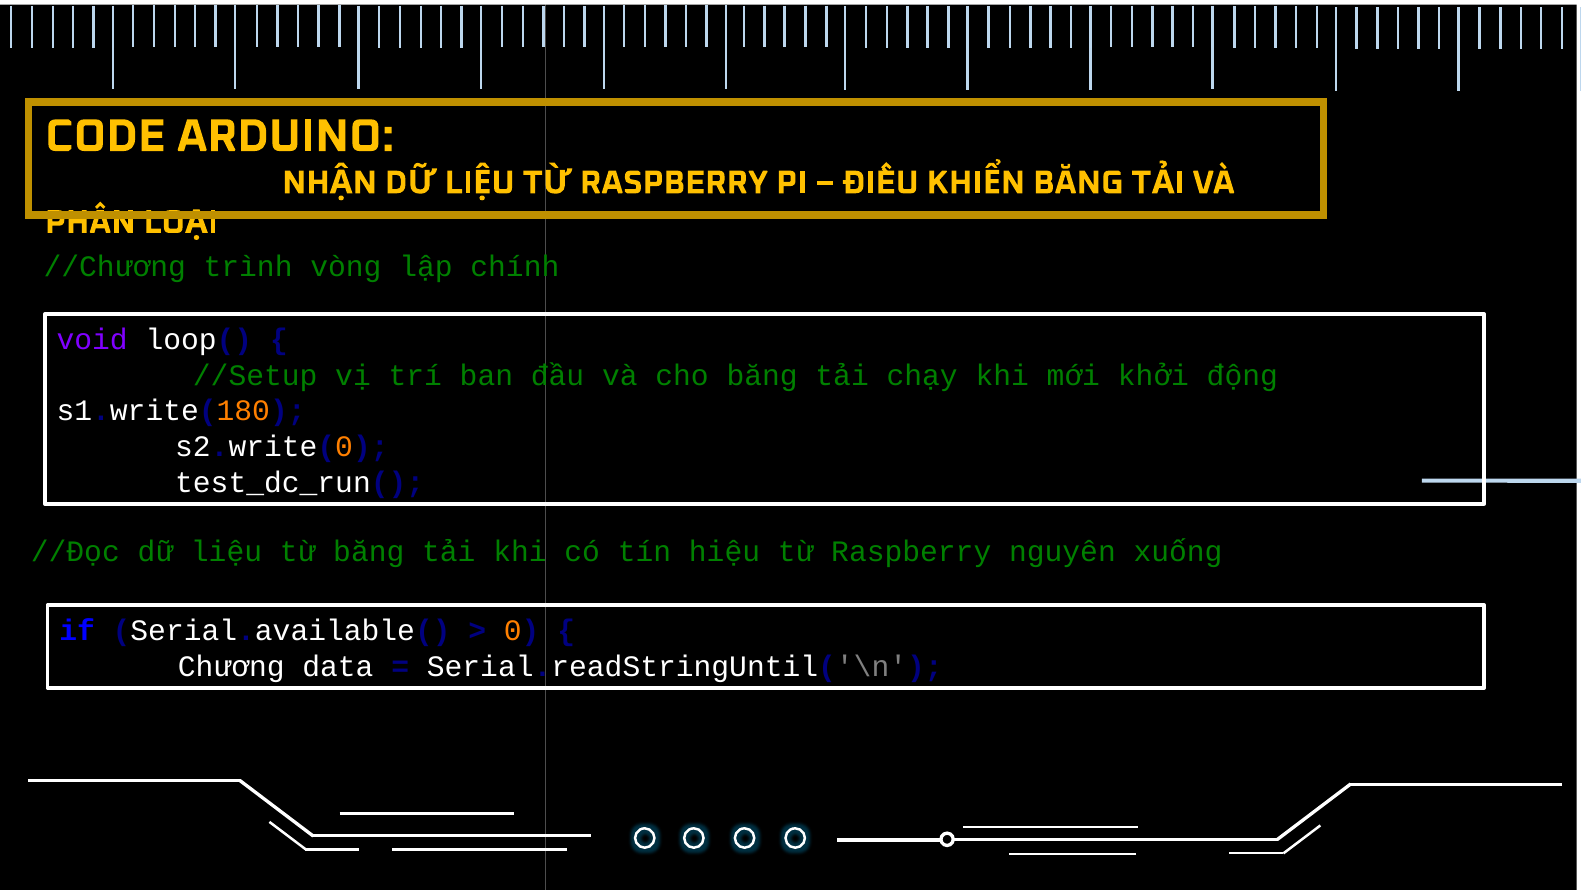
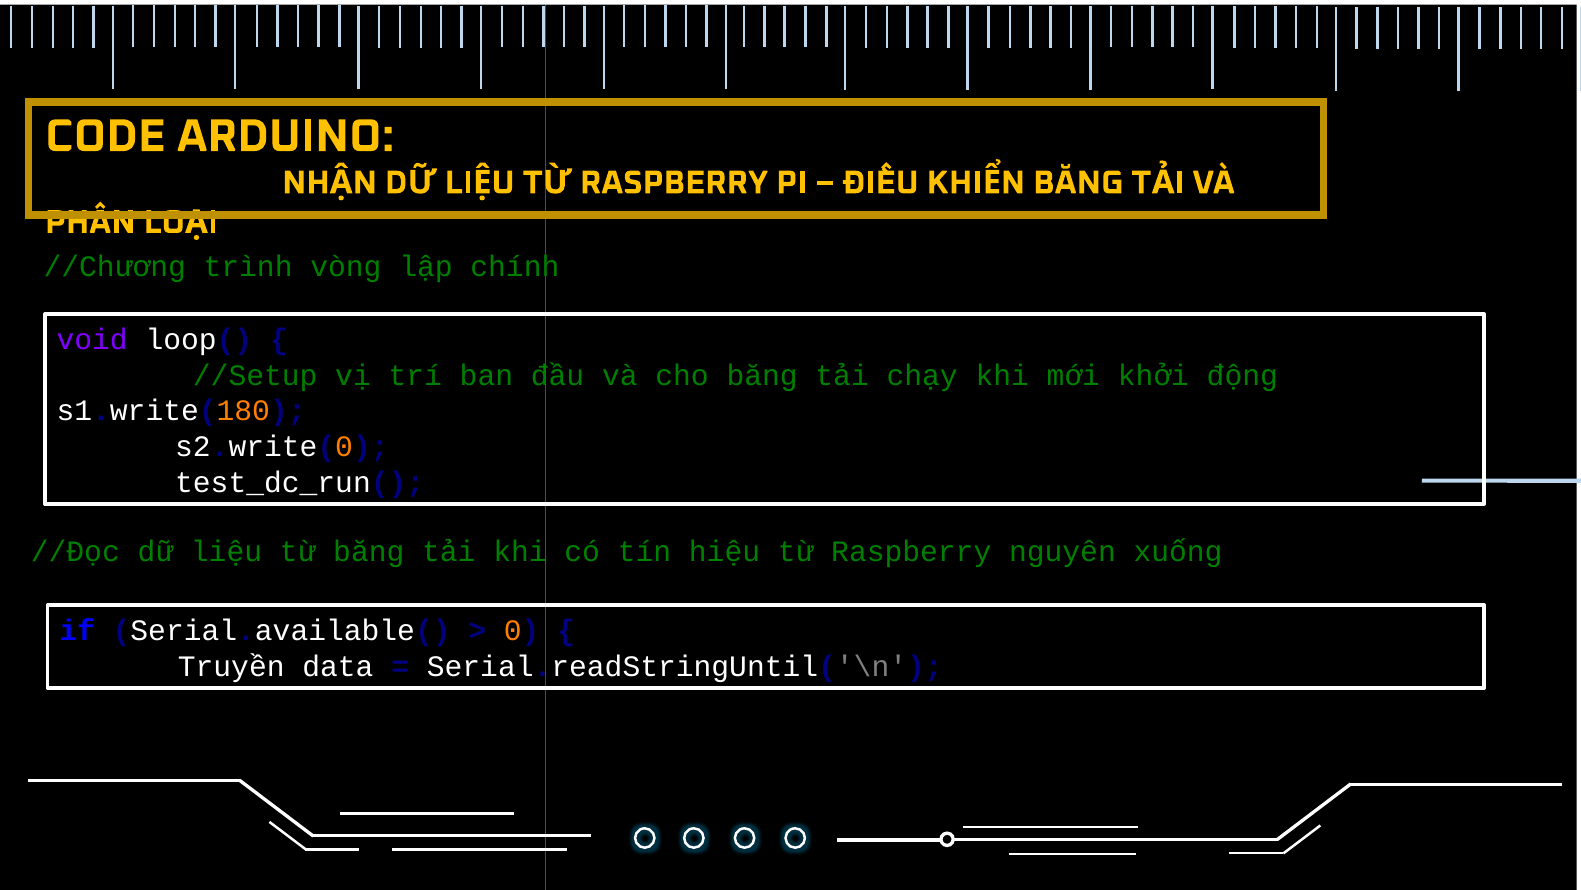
Chương: Chương -> Truyền
